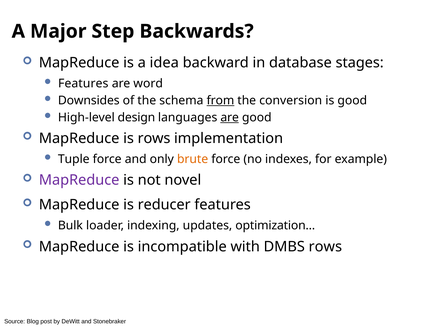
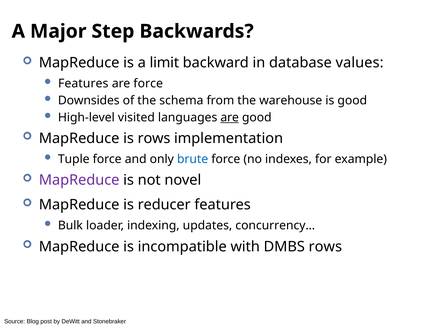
idea: idea -> limit
stages: stages -> values
are word: word -> force
from underline: present -> none
conversion: conversion -> warehouse
design: design -> visited
brute colour: orange -> blue
optimization…: optimization… -> concurrency…
